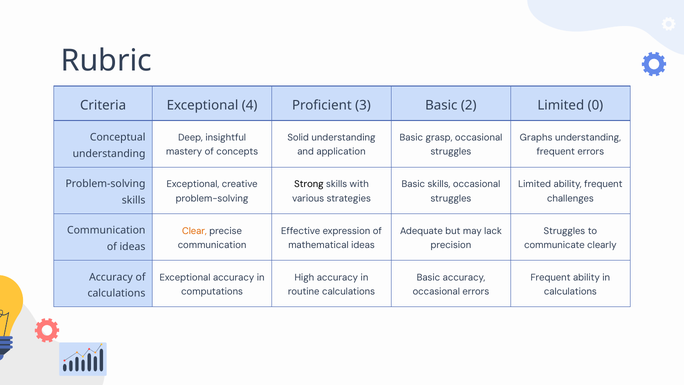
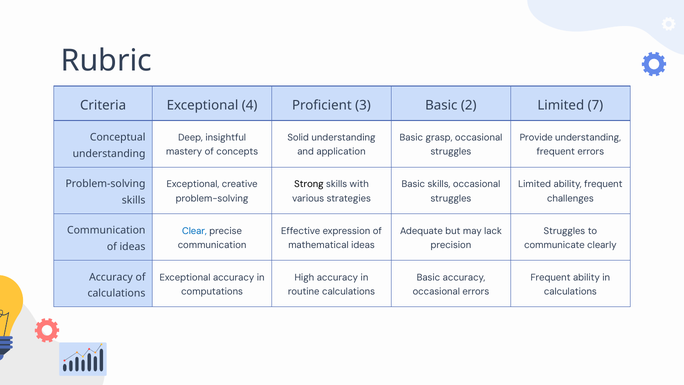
0: 0 -> 7
Graphs: Graphs -> Provide
Clear colour: orange -> blue
